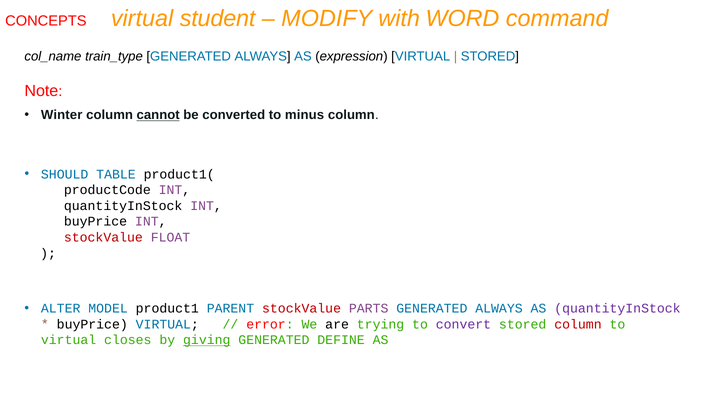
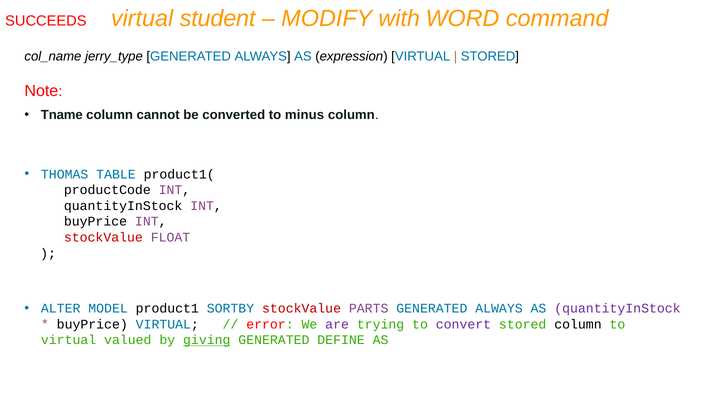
CONCEPTS: CONCEPTS -> SUCCEEDS
train_type: train_type -> jerry_type
Winter: Winter -> Tname
cannot underline: present -> none
SHOULD: SHOULD -> THOMAS
PARENT: PARENT -> SORTBY
are colour: black -> purple
column at (578, 324) colour: red -> black
closes: closes -> valued
